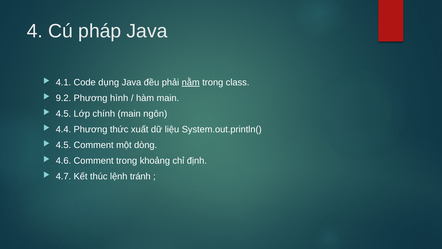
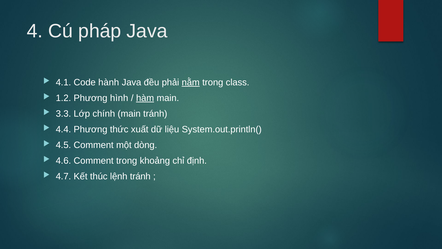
dụng: dụng -> hành
9.2: 9.2 -> 1.2
hàm underline: none -> present
4.5 at (63, 114): 4.5 -> 3.3
main ngôn: ngôn -> tránh
